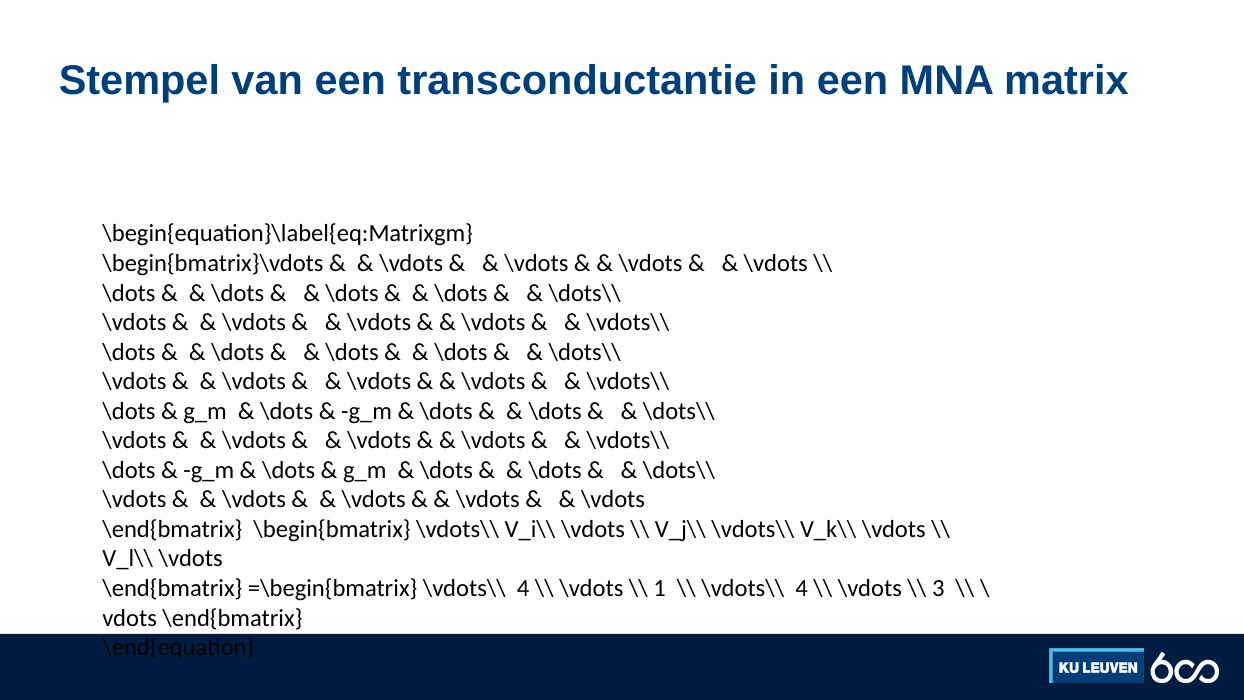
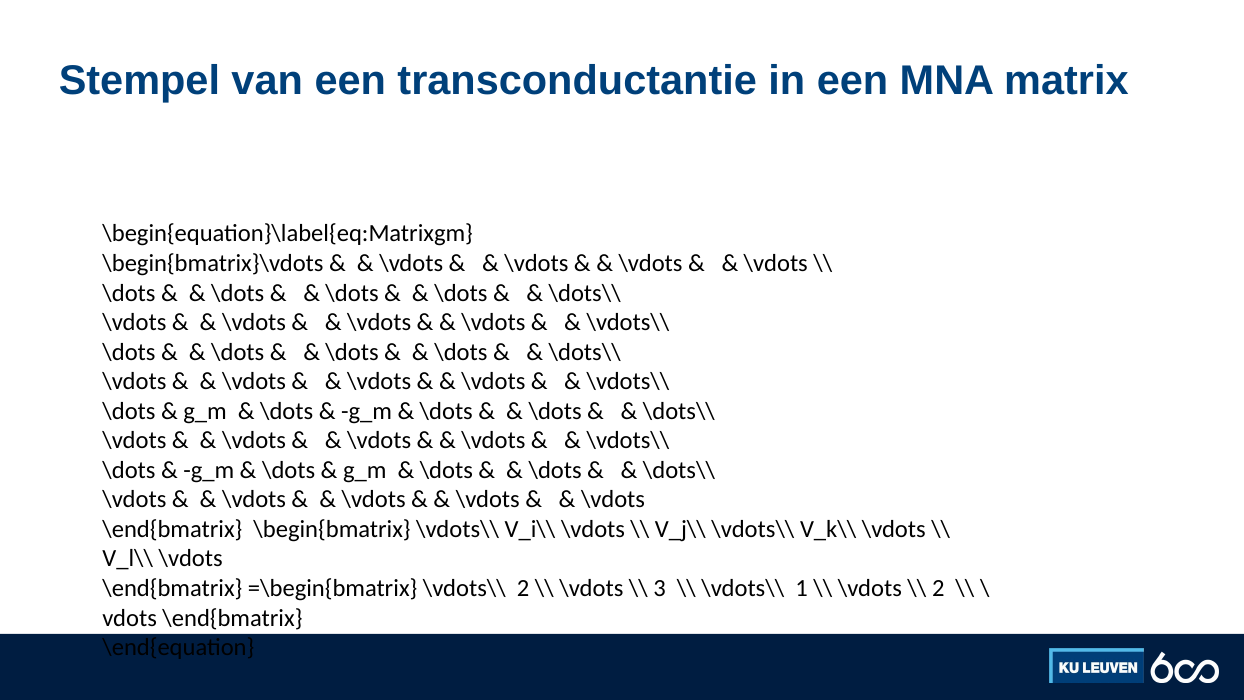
=\begin{bmatrix \vdots\\ 4: 4 -> 2
1: 1 -> 3
4 at (802, 588): 4 -> 1
3 at (938, 588): 3 -> 2
